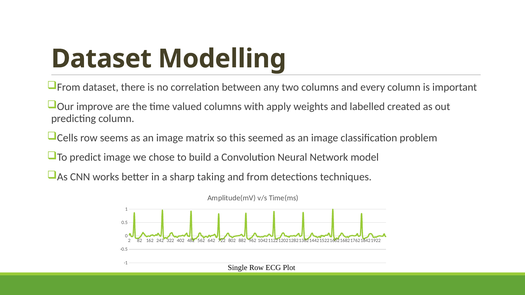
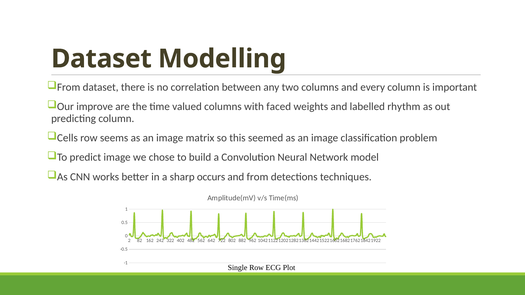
apply: apply -> faced
created: created -> rhythm
taking: taking -> occurs
